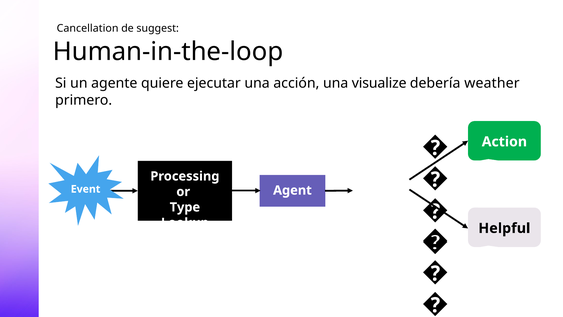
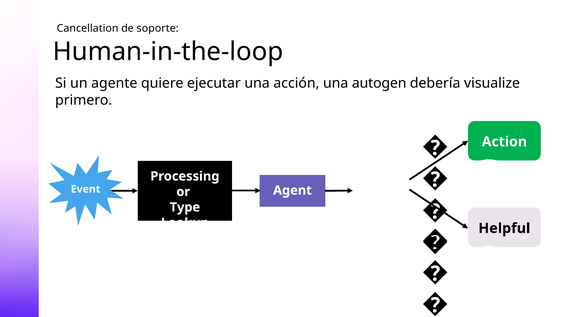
suggest: suggest -> soporte
visualize: visualize -> autogen
weather: weather -> visualize
